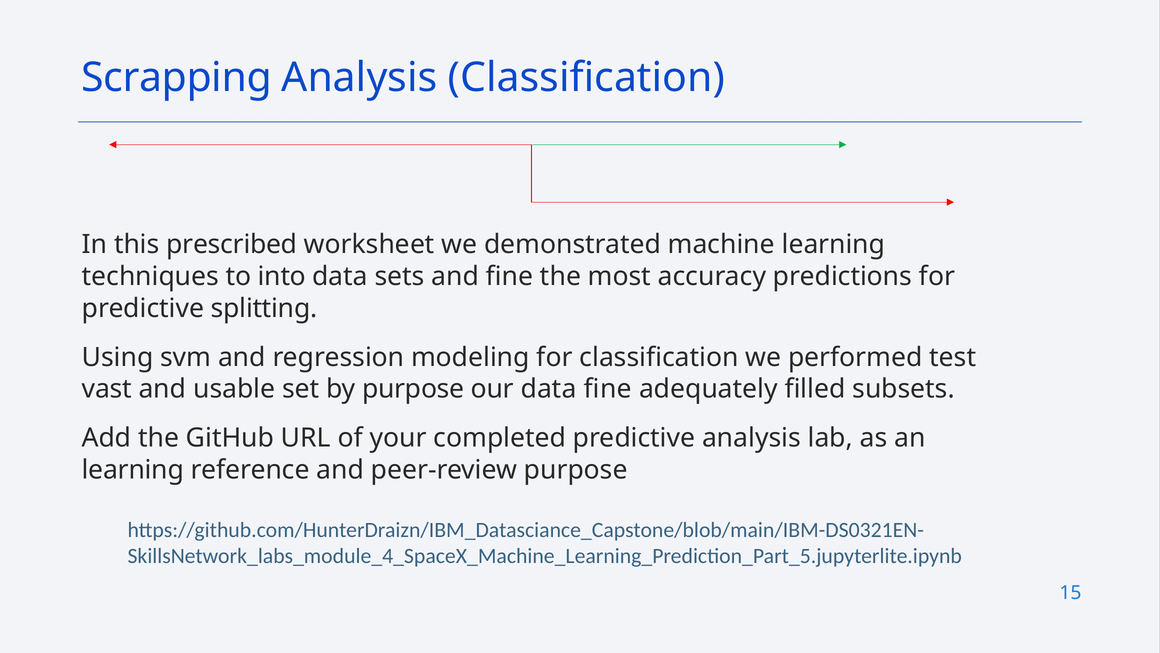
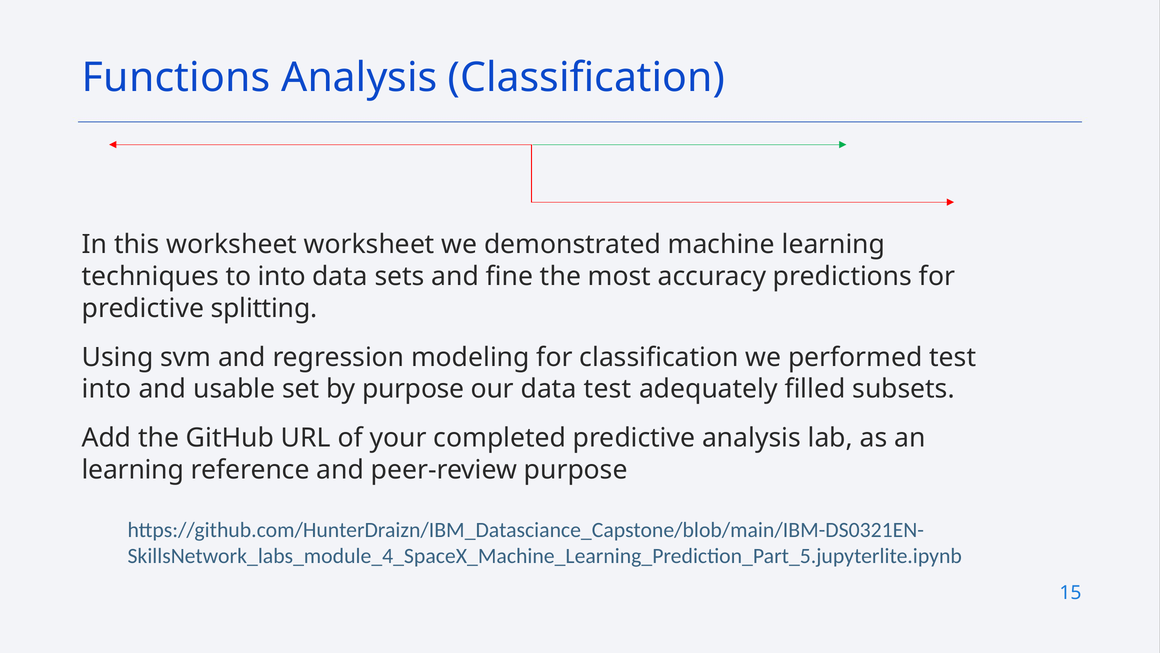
Scrapping: Scrapping -> Functions
this prescribed: prescribed -> worksheet
vast at (107, 389): vast -> into
data fine: fine -> test
